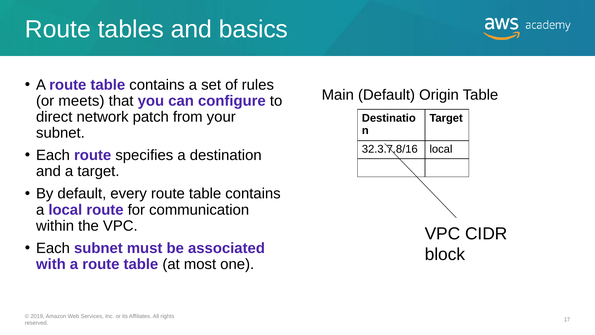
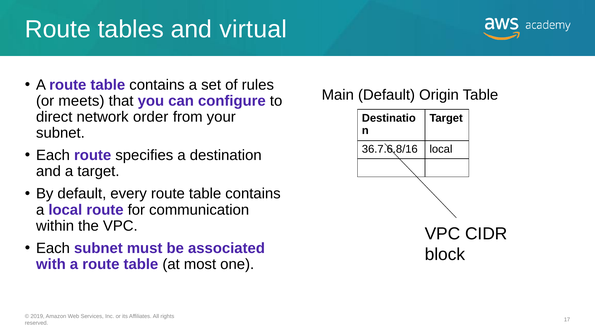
basics: basics -> virtual
patch: patch -> order
32.3.7.8/16: 32.3.7.8/16 -> 36.7.6.8/16
